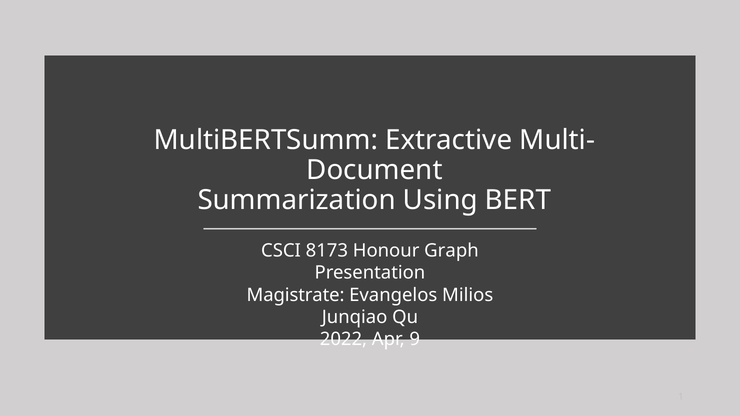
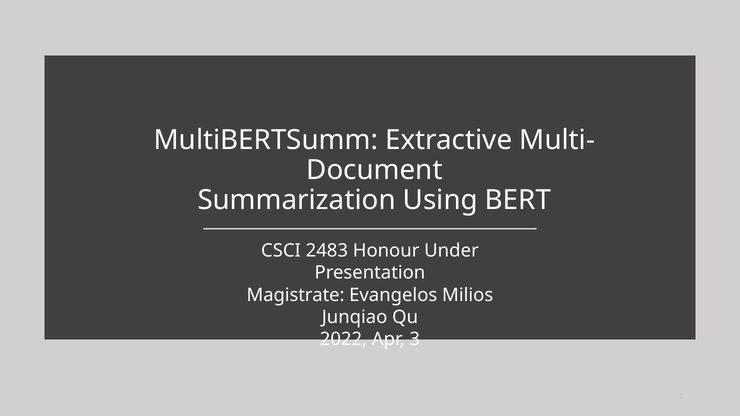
8173: 8173 -> 2483
Graph: Graph -> Under
9: 9 -> 3
